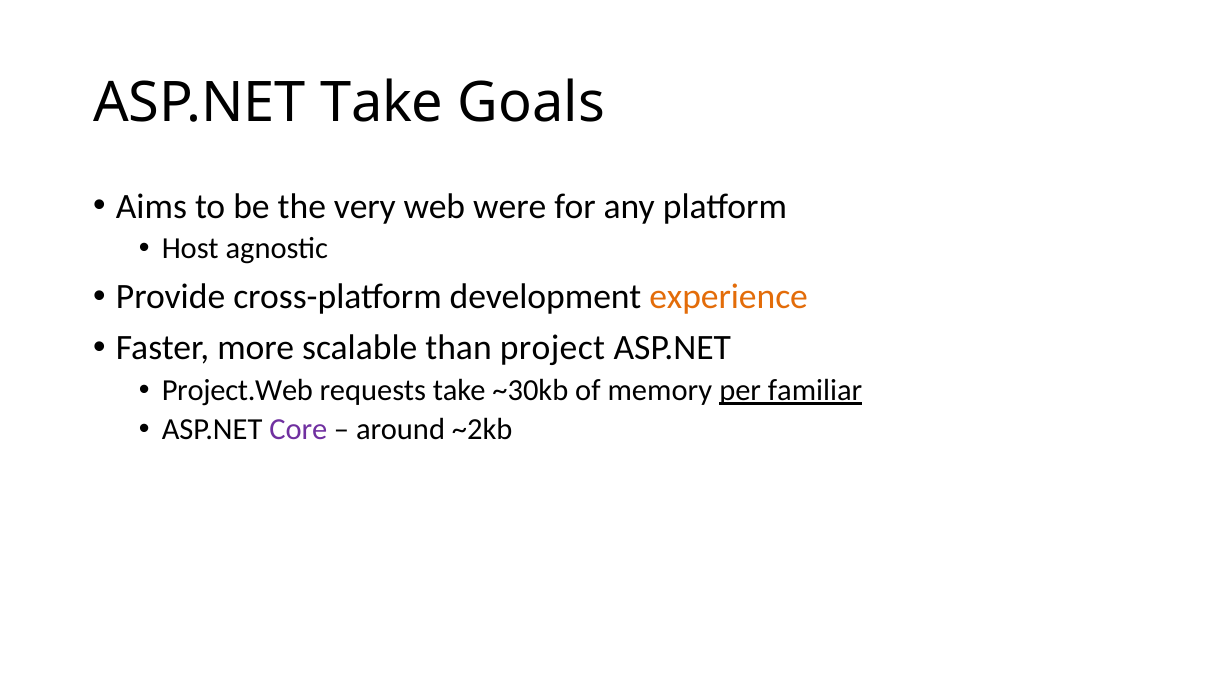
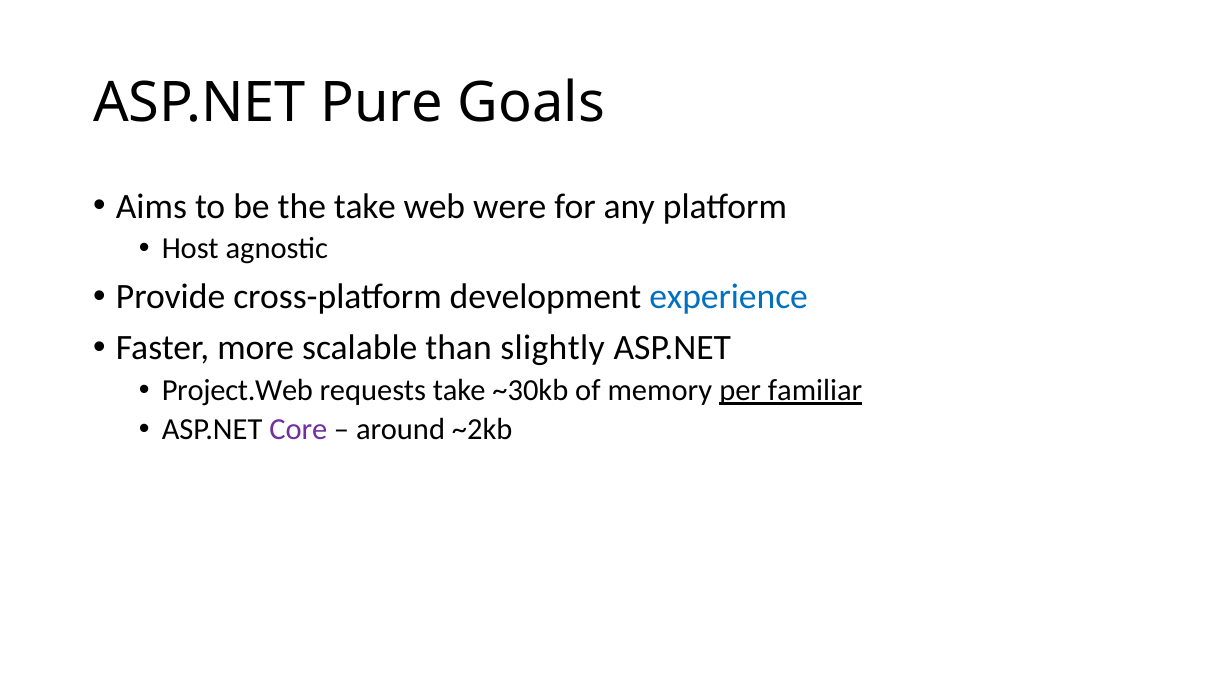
ASP.NET Take: Take -> Pure
the very: very -> take
experience colour: orange -> blue
project: project -> slightly
